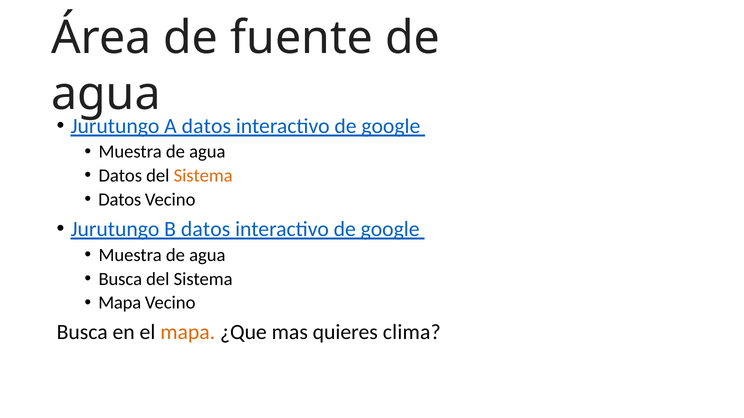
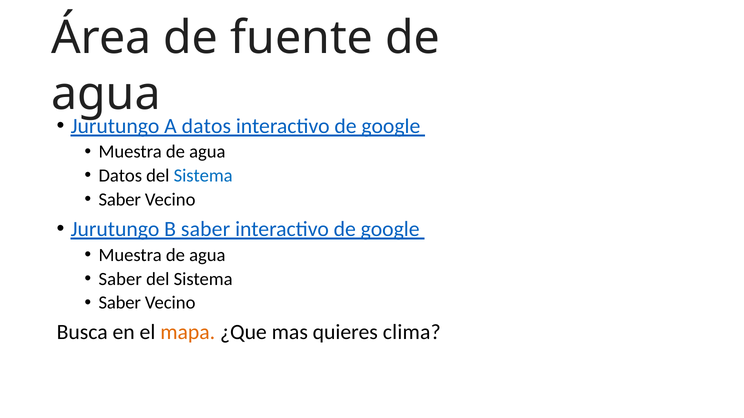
Sistema at (203, 176) colour: orange -> blue
Datos at (120, 200): Datos -> Saber
B datos: datos -> saber
Busca at (120, 279): Busca -> Saber
Mapa at (120, 303): Mapa -> Saber
